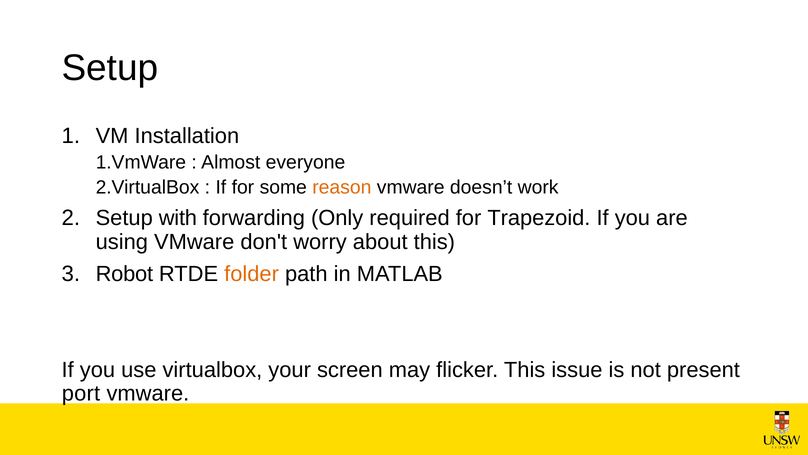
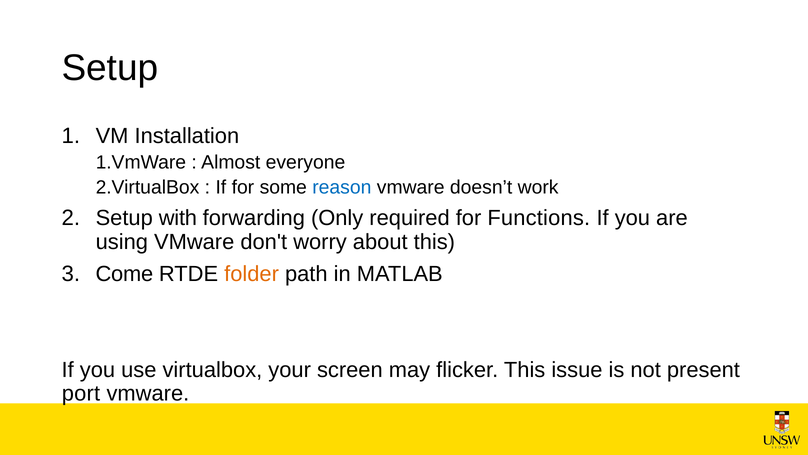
reason colour: orange -> blue
Trapezoid: Trapezoid -> Functions
Robot: Robot -> Come
